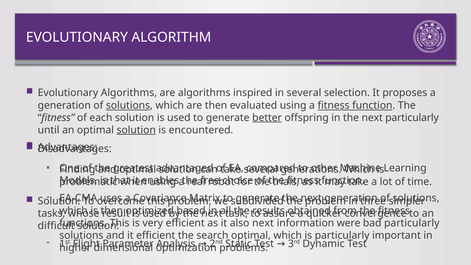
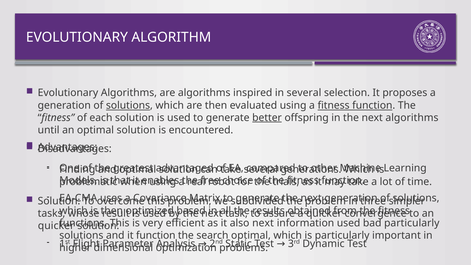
next particularly: particularly -> algorithms
solution at (136, 130) underline: present -> none
information were: were -> used
difficult at (56, 226): difficult -> quicker
it efficient: efficient -> function
